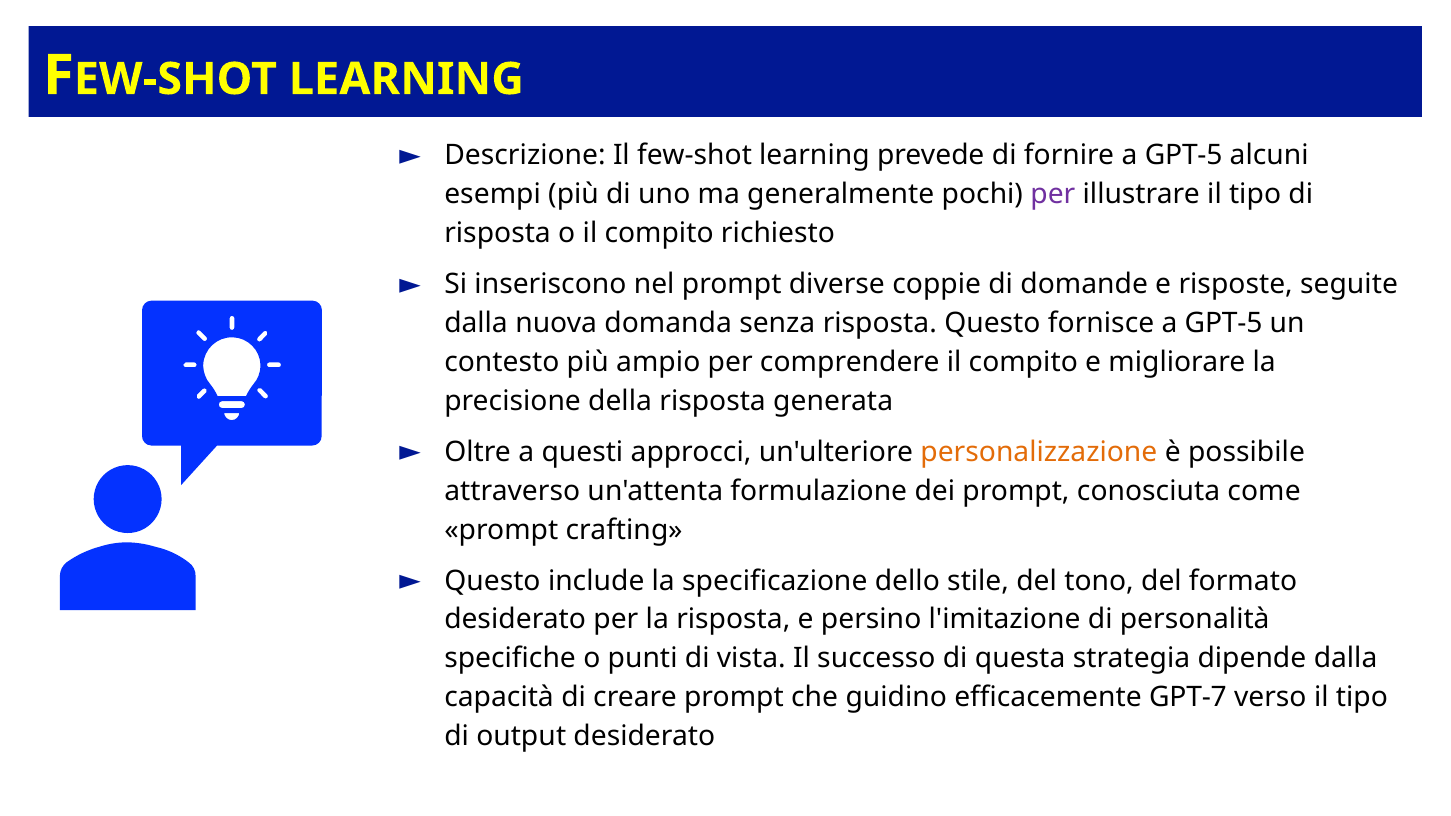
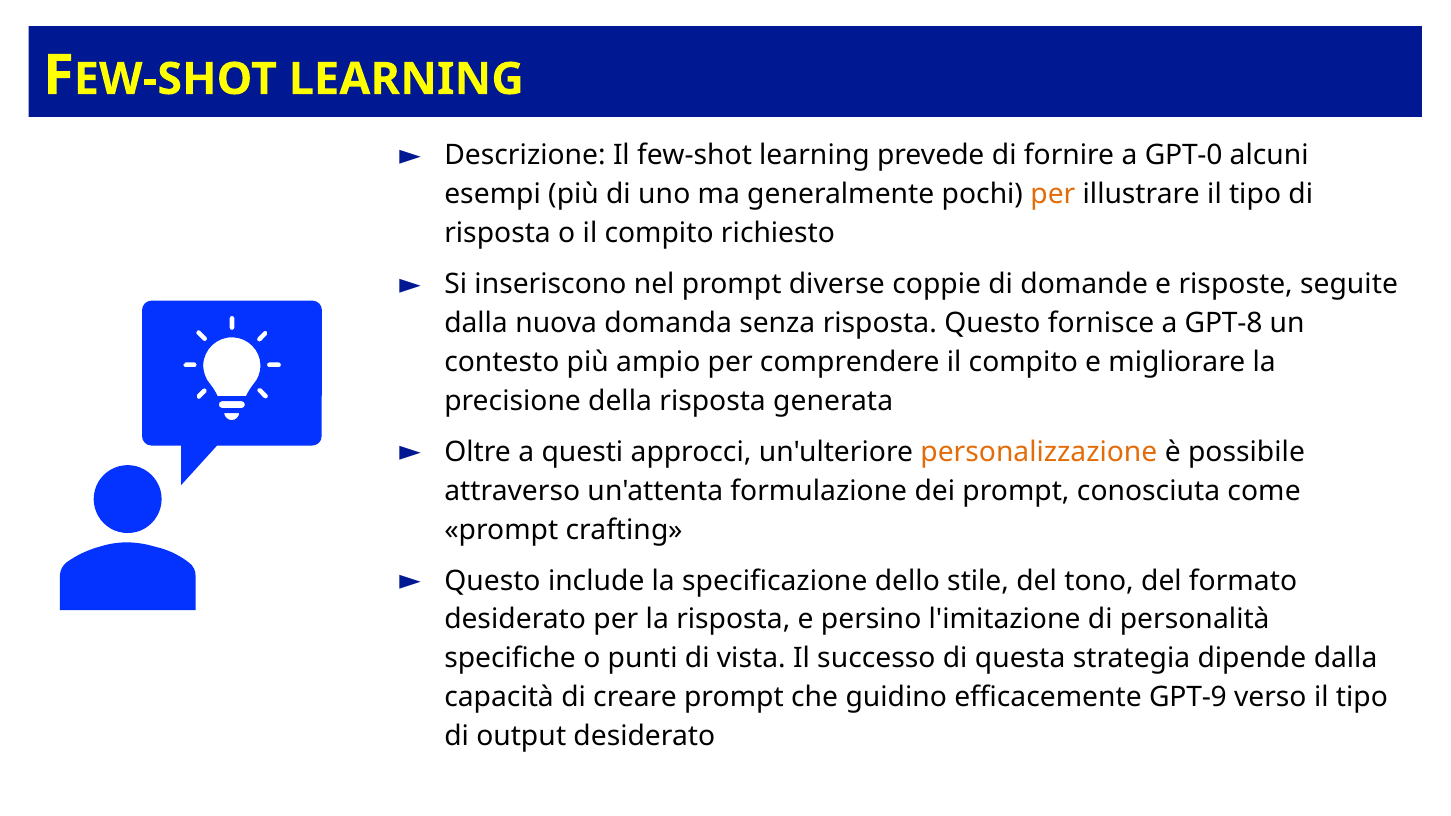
fornire a GPT-5: GPT-5 -> GPT-0
per at (1053, 194) colour: purple -> orange
fornisce a GPT-5: GPT-5 -> GPT-8
GPT-7: GPT-7 -> GPT-9
